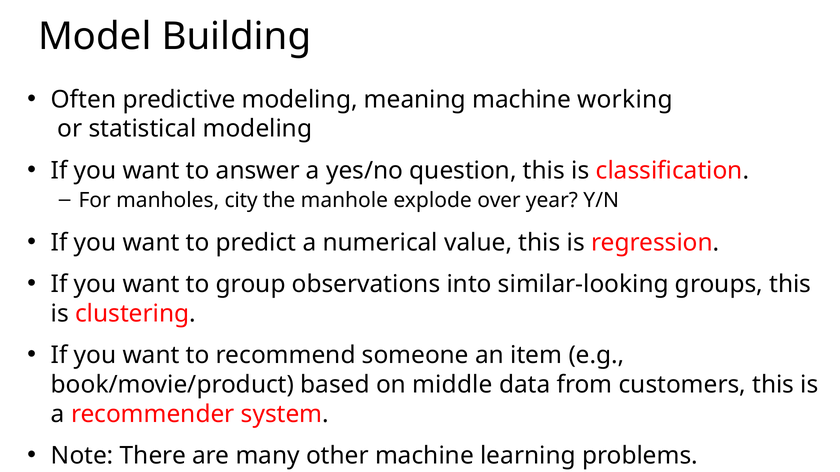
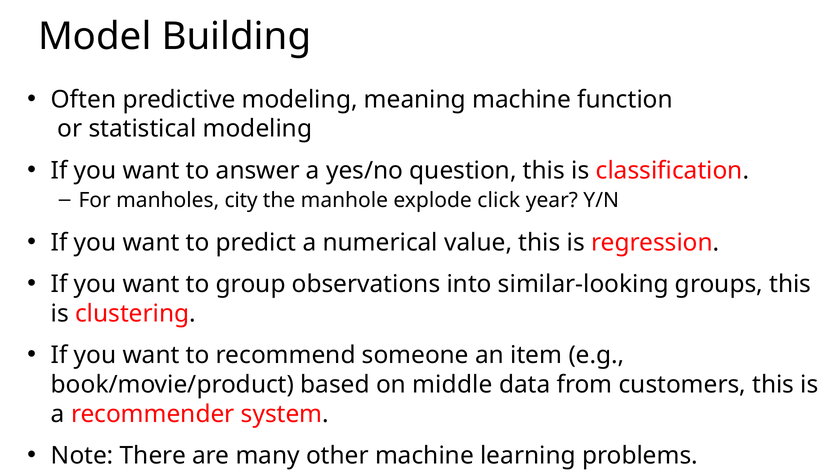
working: working -> function
over: over -> click
